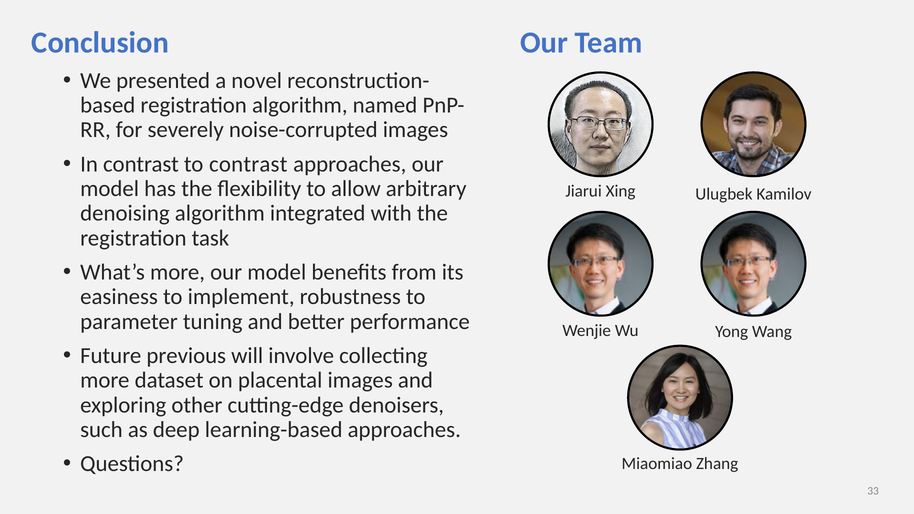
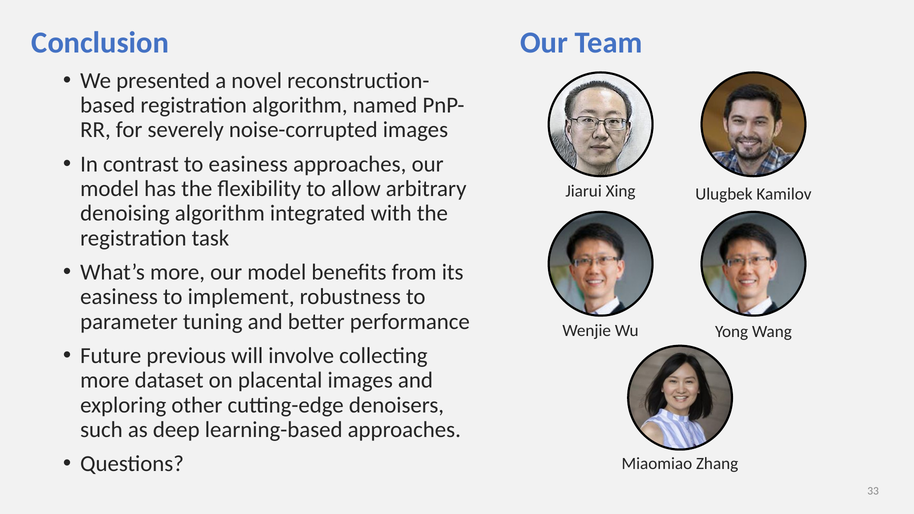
to contrast: contrast -> easiness
